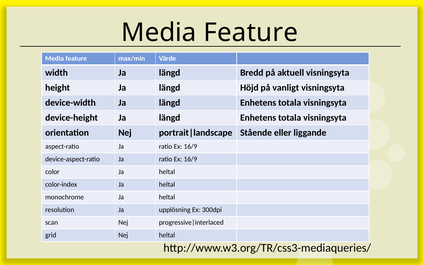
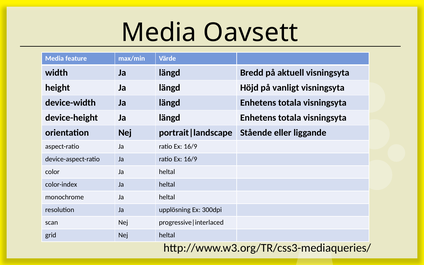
Feature at (251, 33): Feature -> Oavsett
